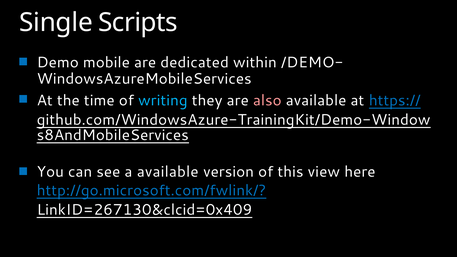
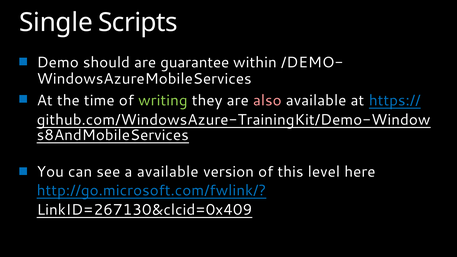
mobile: mobile -> should
dedicated: dedicated -> guarantee
writing colour: light blue -> light green
view: view -> level
